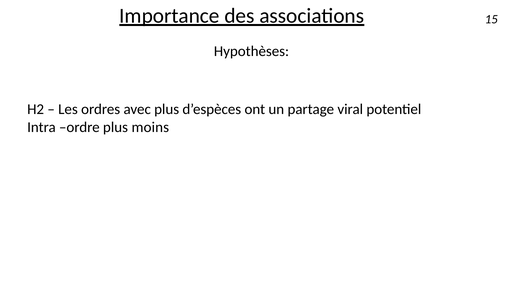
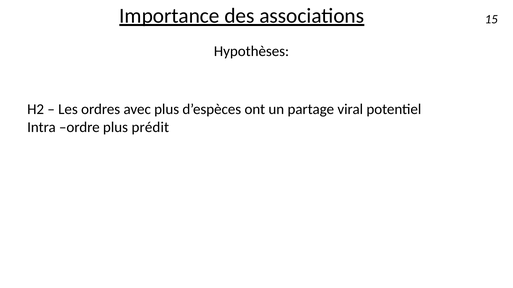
moins: moins -> prédit
